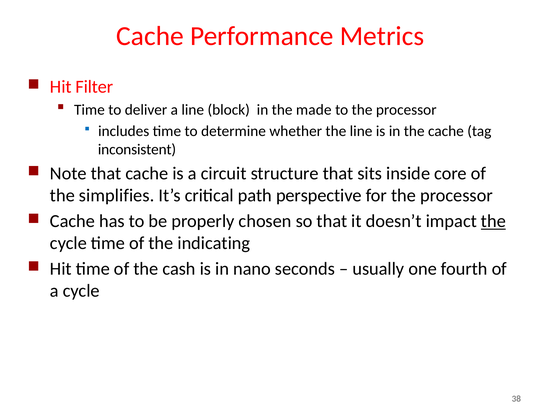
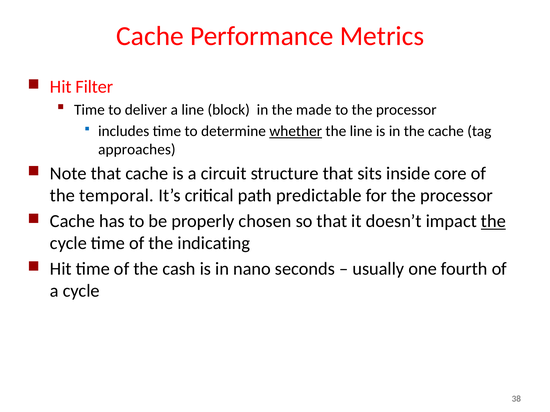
whether underline: none -> present
inconsistent: inconsistent -> approaches
simplifies: simplifies -> temporal
perspective: perspective -> predictable
